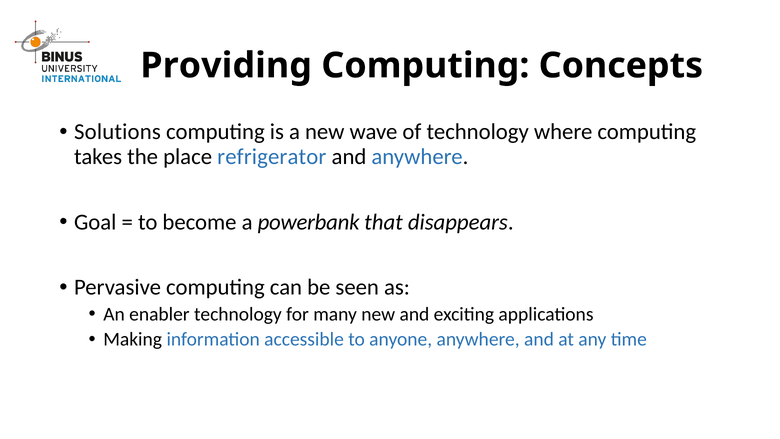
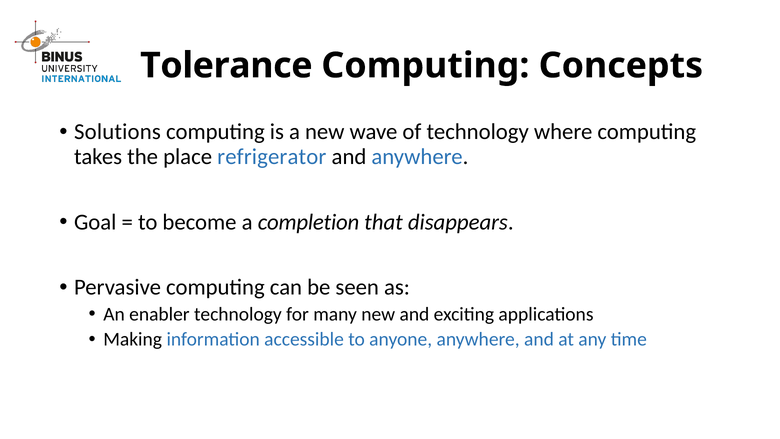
Providing: Providing -> Tolerance
powerbank: powerbank -> completion
